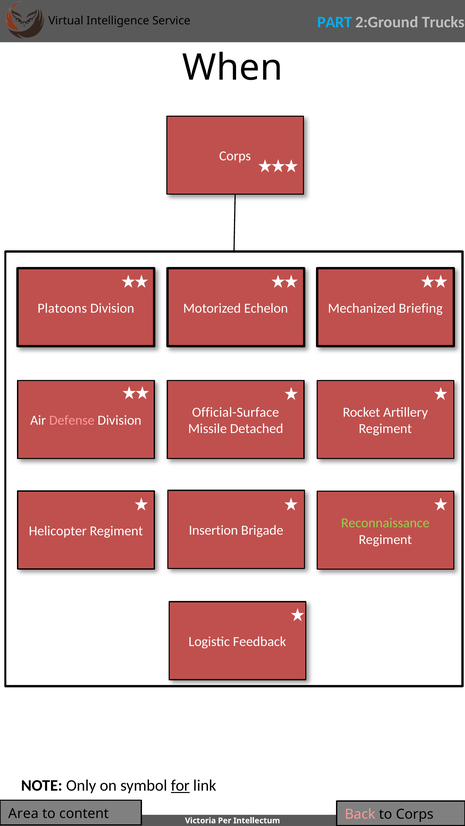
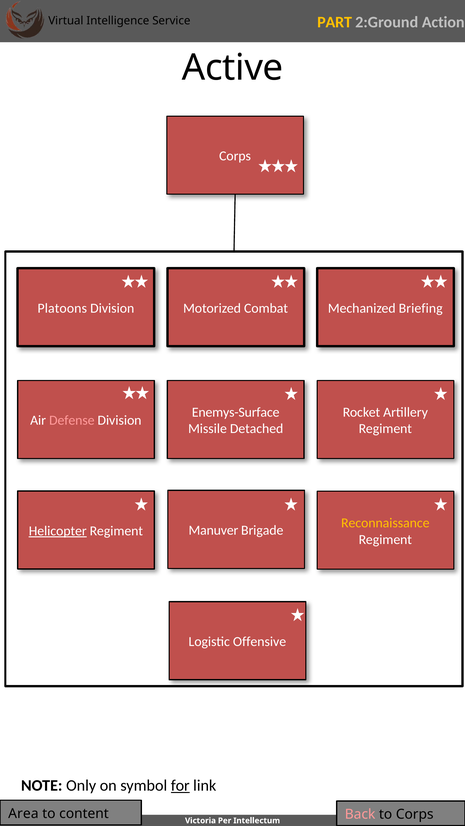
PART colour: light blue -> yellow
Trucks: Trucks -> Action
When: When -> Active
Echelon: Echelon -> Combat
Official-Surface: Official-Surface -> Enemys-Surface
Reconnaissance colour: light green -> yellow
Insertion: Insertion -> Manuver
Helicopter underline: none -> present
Feedback: Feedback -> Offensive
